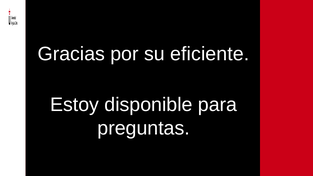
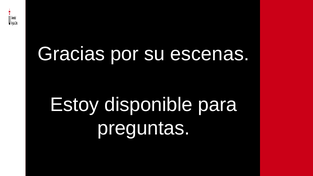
eficiente: eficiente -> escenas
